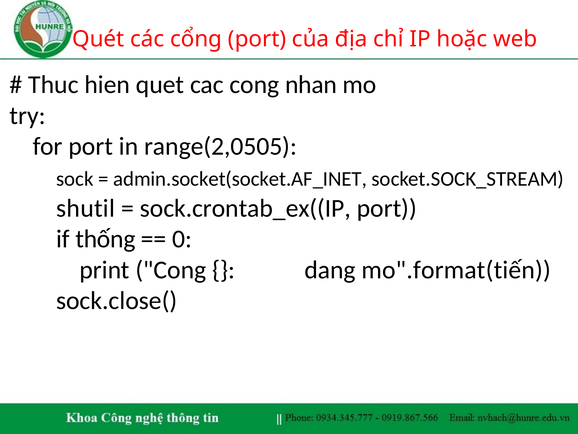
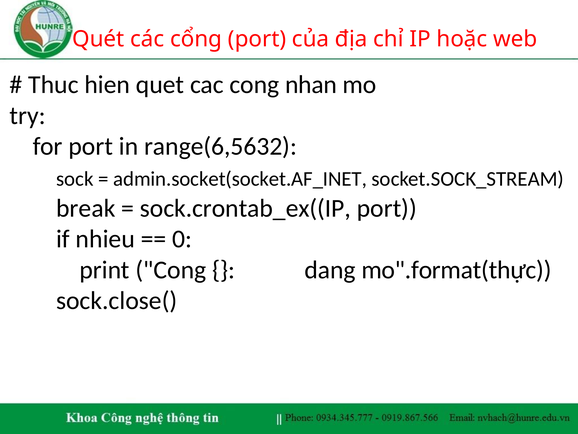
range(2,0505: range(2,0505 -> range(6,5632
shutil: shutil -> break
thống: thống -> nhieu
mo".format(tiến: mo".format(tiến -> mo".format(thực
